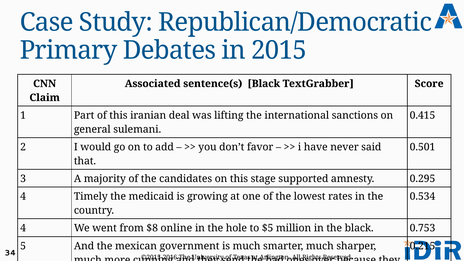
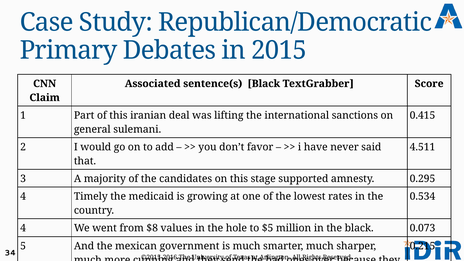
0.501: 0.501 -> 4.511
online: online -> values
0.753: 0.753 -> 0.073
